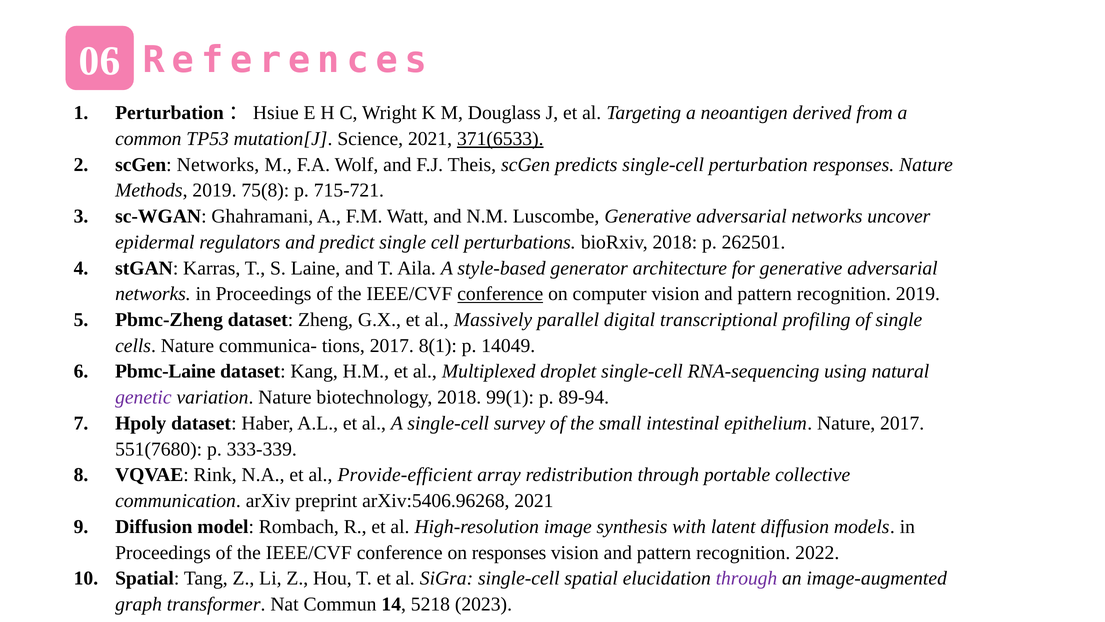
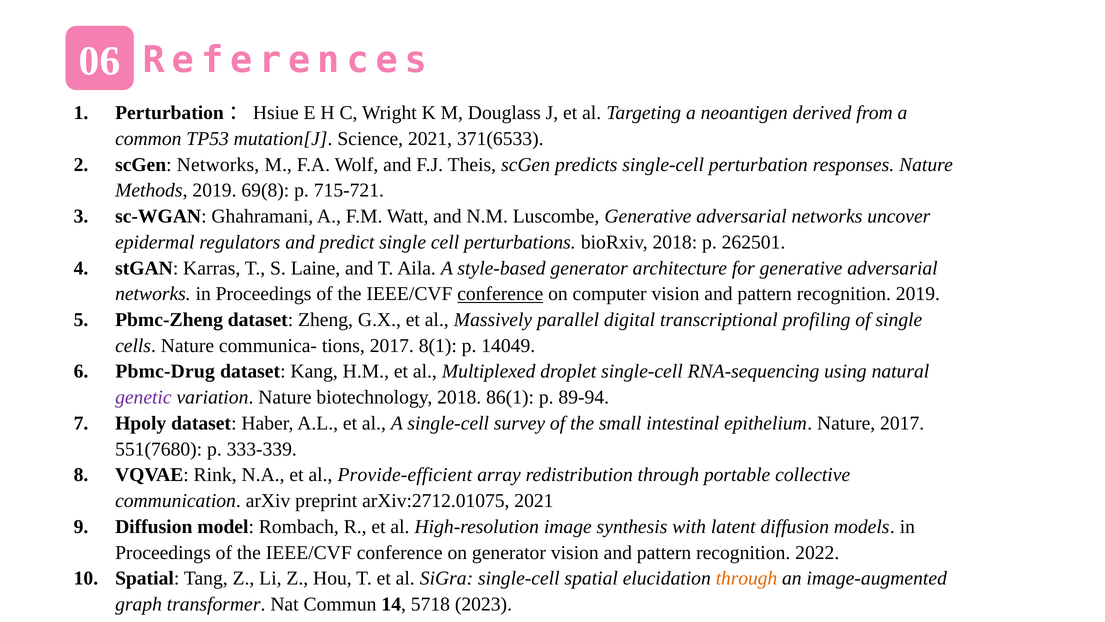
371(6533 underline: present -> none
75(8: 75(8 -> 69(8
Pbmc-Laine: Pbmc-Laine -> Pbmc-Drug
99(1: 99(1 -> 86(1
arXiv:5406.96268: arXiv:5406.96268 -> arXiv:2712.01075
on responses: responses -> generator
through at (746, 578) colour: purple -> orange
5218: 5218 -> 5718
